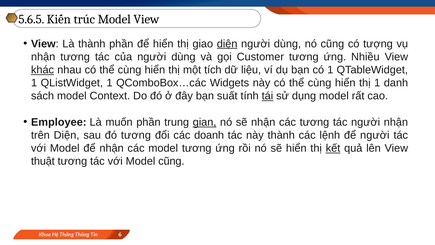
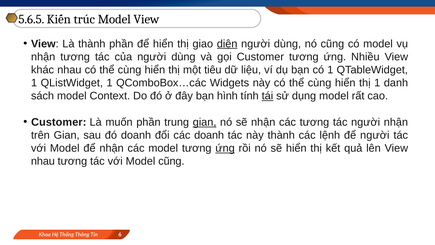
có tượng: tượng -> model
khác underline: present -> none
tích: tích -> tiêu
suất: suất -> hình
Employee at (59, 122): Employee -> Customer
trên Diện: Diện -> Gian
đó tương: tương -> doanh
ứng at (225, 148) underline: none -> present
kết underline: present -> none
thuật at (43, 161): thuật -> nhau
